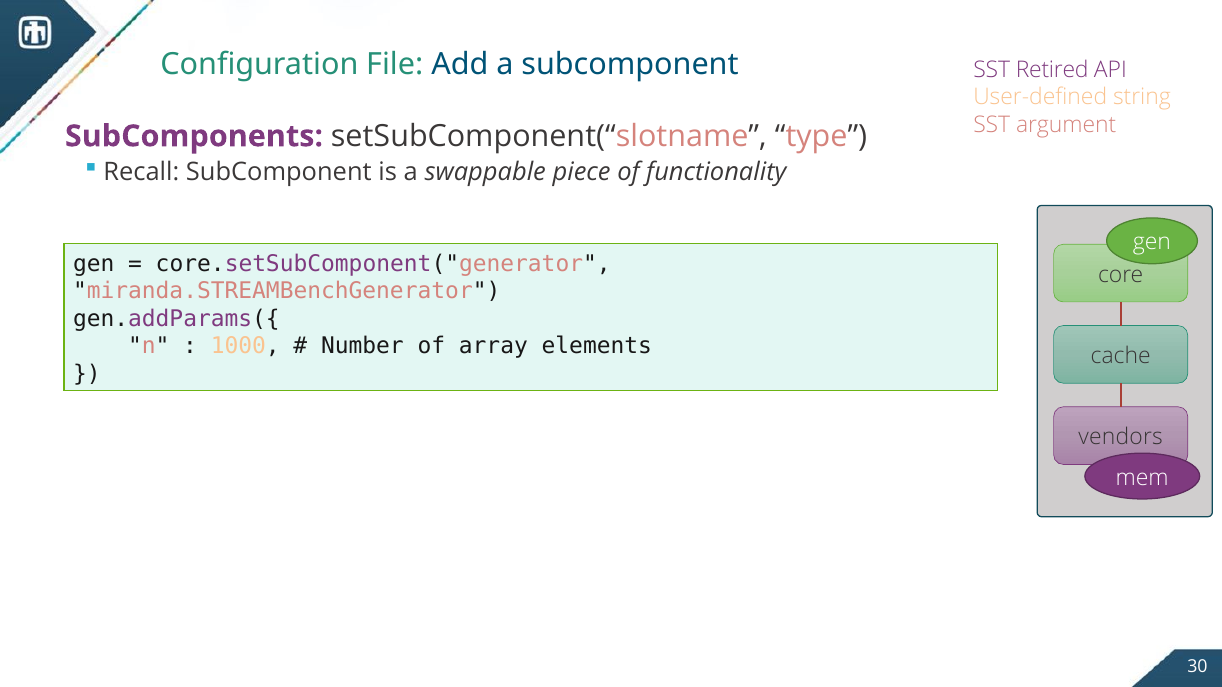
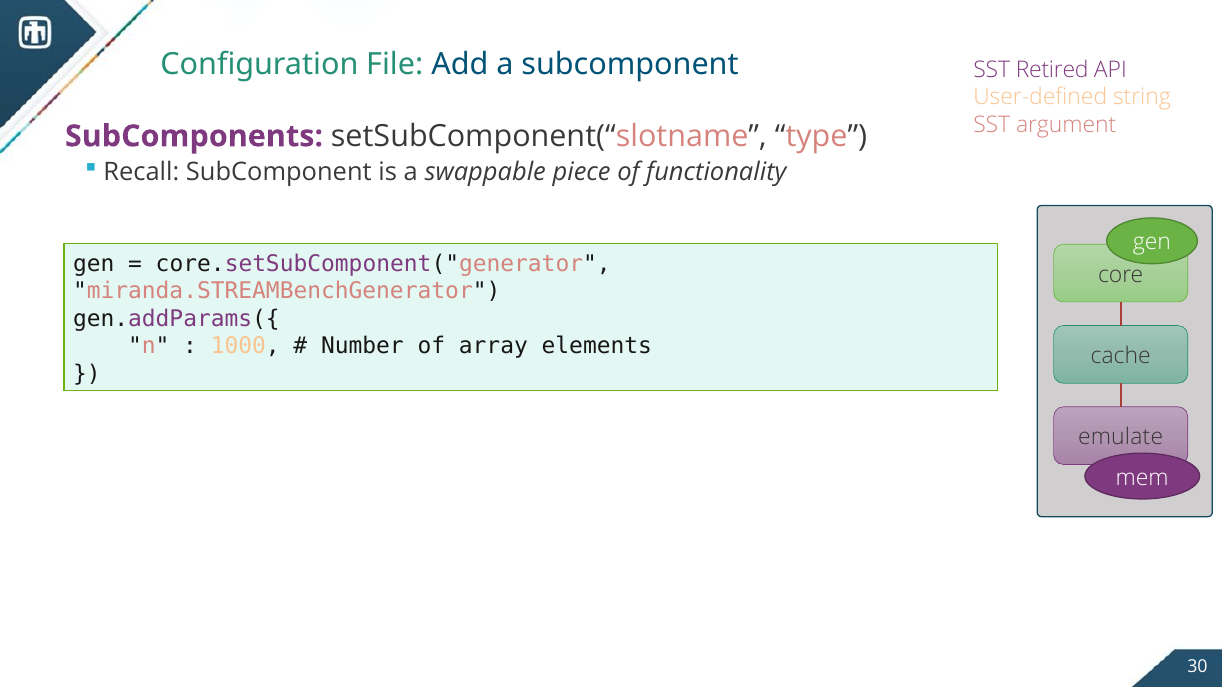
vendors: vendors -> emulate
